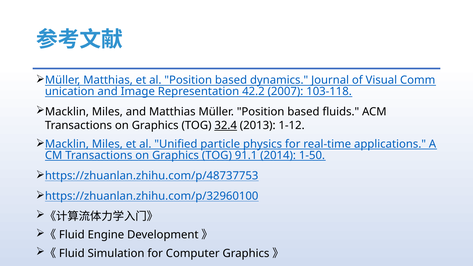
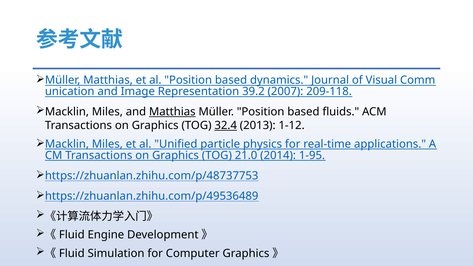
42.2: 42.2 -> 39.2
103-118: 103-118 -> 209-118
Matthias at (172, 112) underline: none -> present
91.1: 91.1 -> 21.0
1-50: 1-50 -> 1-95
https://zhuanlan.zhihu.com/p/32960100: https://zhuanlan.zhihu.com/p/32960100 -> https://zhuanlan.zhihu.com/p/49536489
